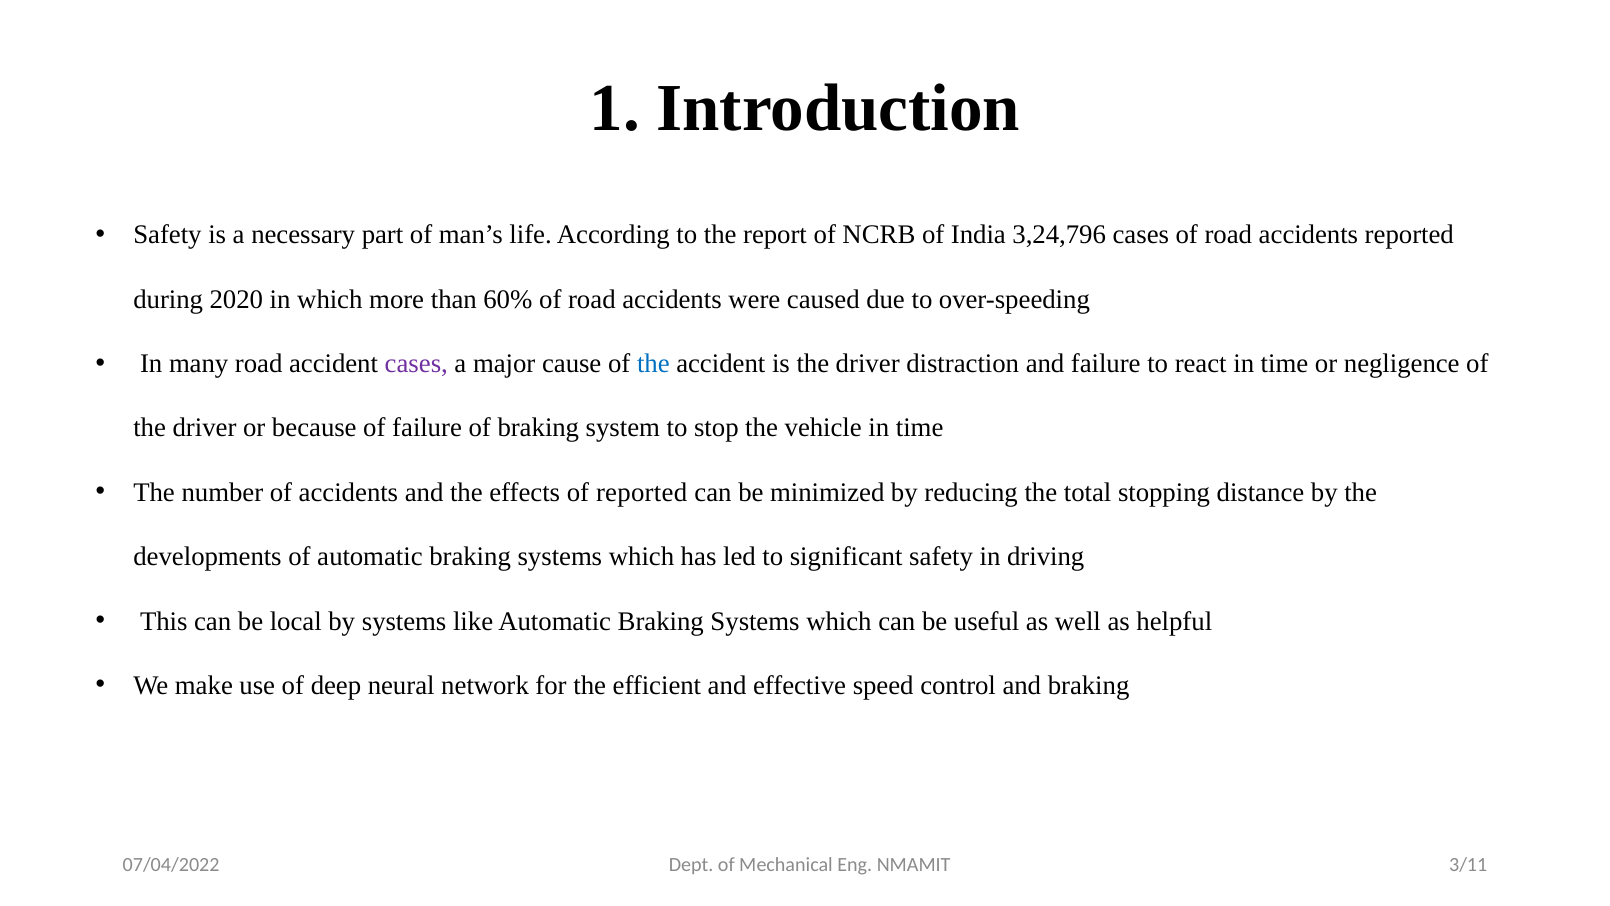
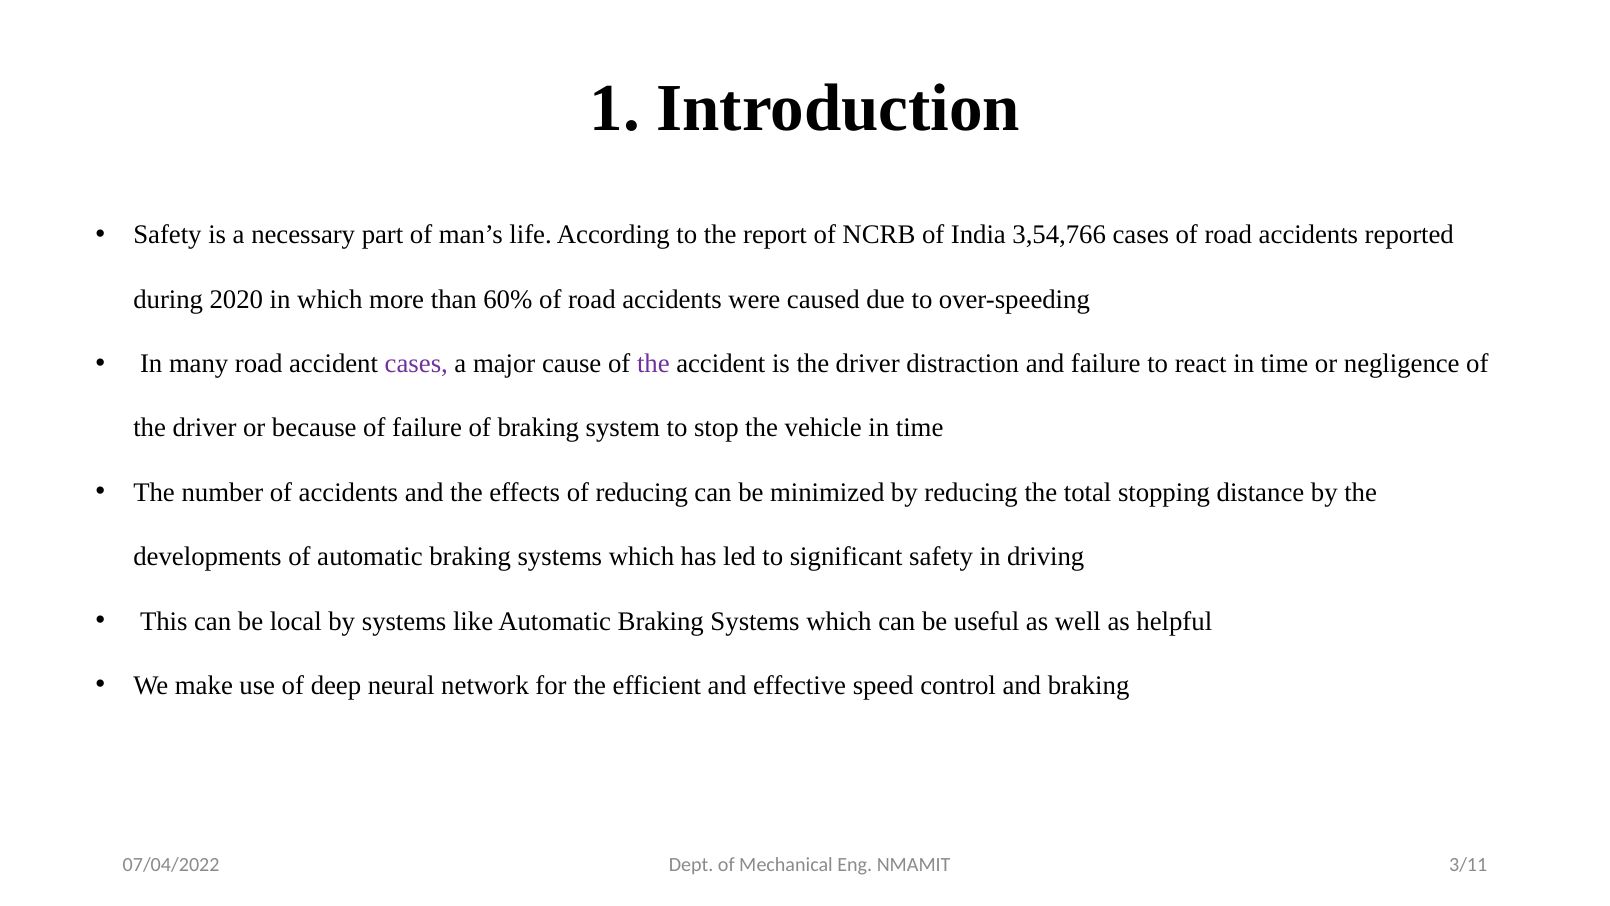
3,24,796: 3,24,796 -> 3,54,766
the at (653, 364) colour: blue -> purple
of reported: reported -> reducing
